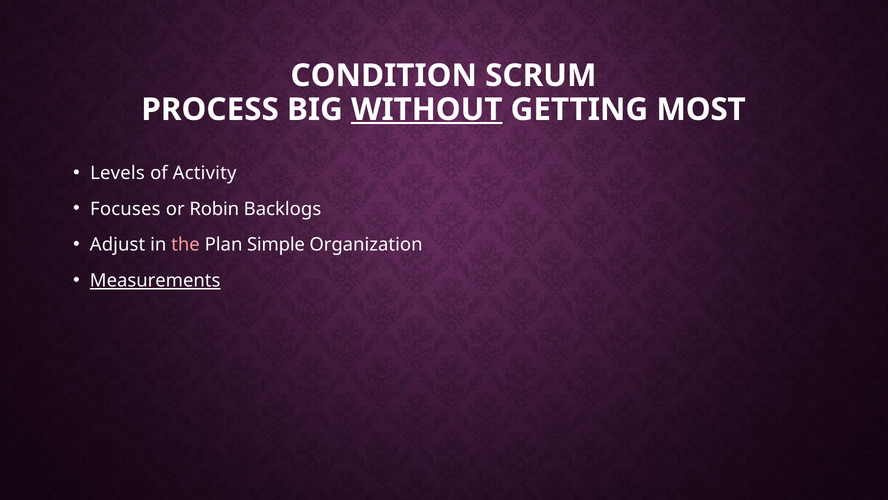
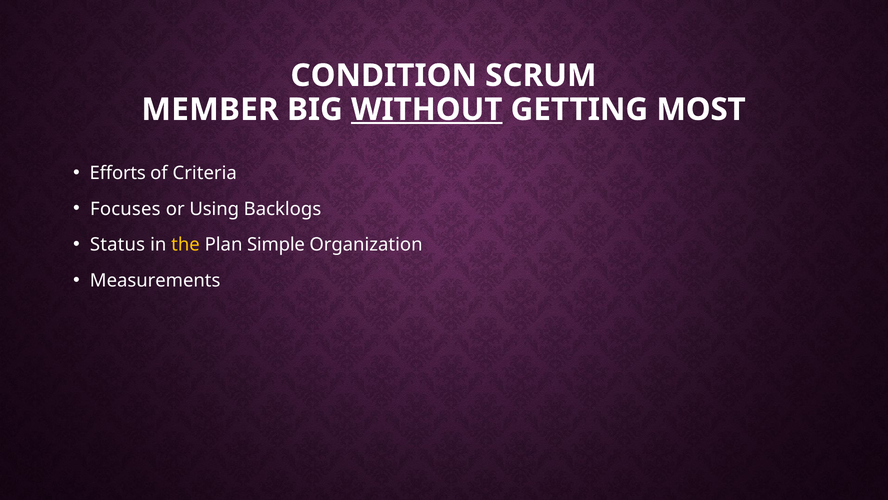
PROCESS: PROCESS -> MEMBER
Levels: Levels -> Efforts
Activity: Activity -> Criteria
Robin: Robin -> Using
Adjust: Adjust -> Status
the colour: pink -> yellow
Measurements underline: present -> none
